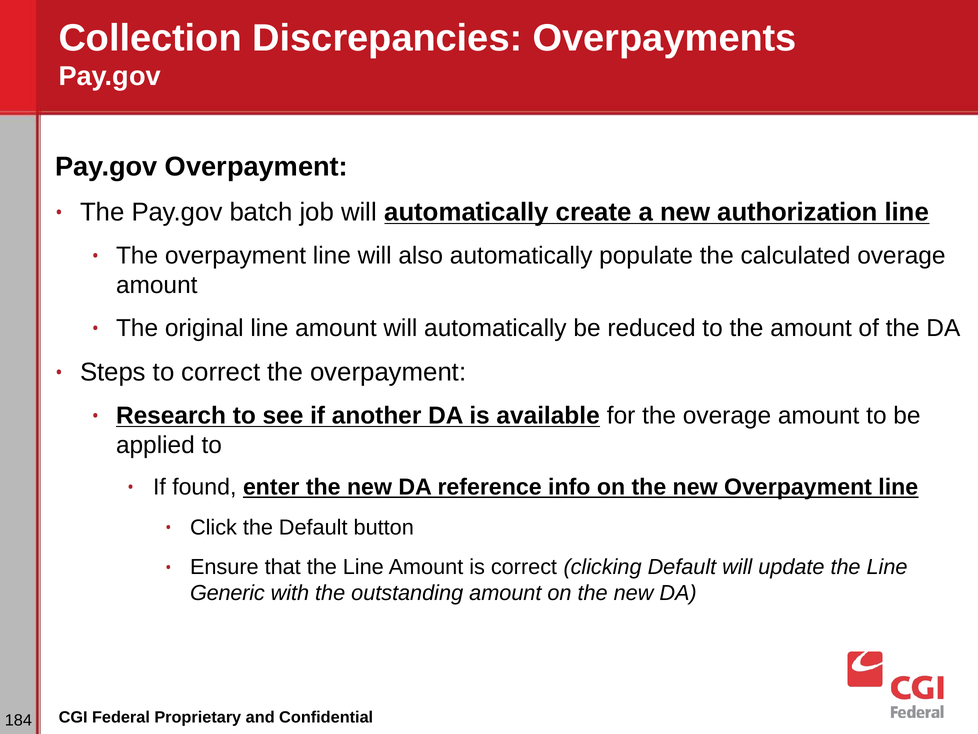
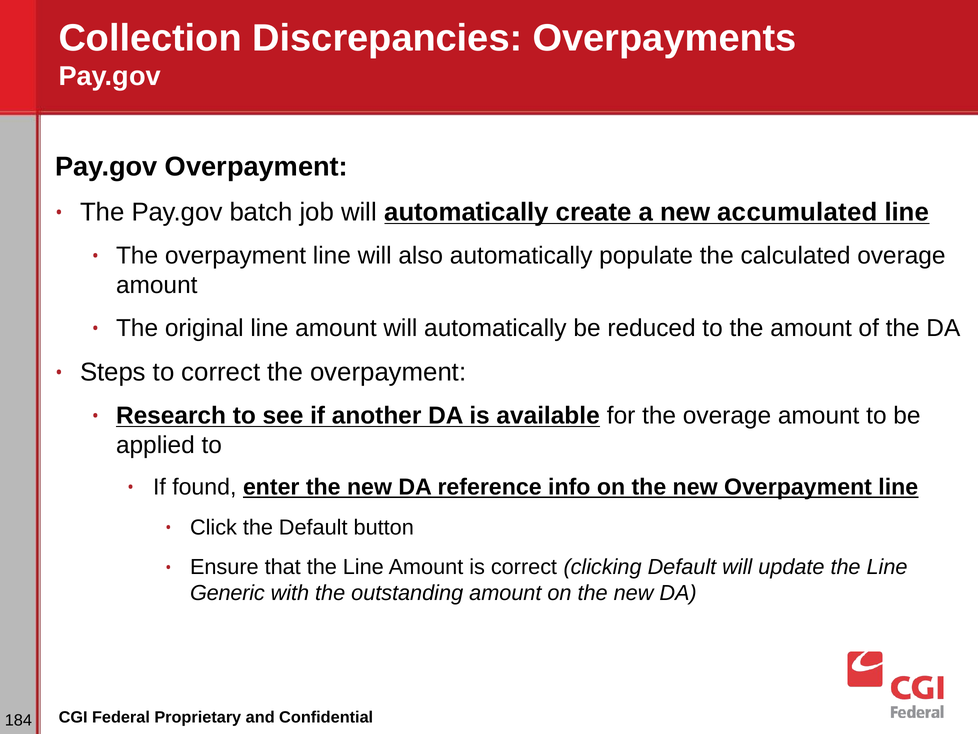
authorization: authorization -> accumulated
